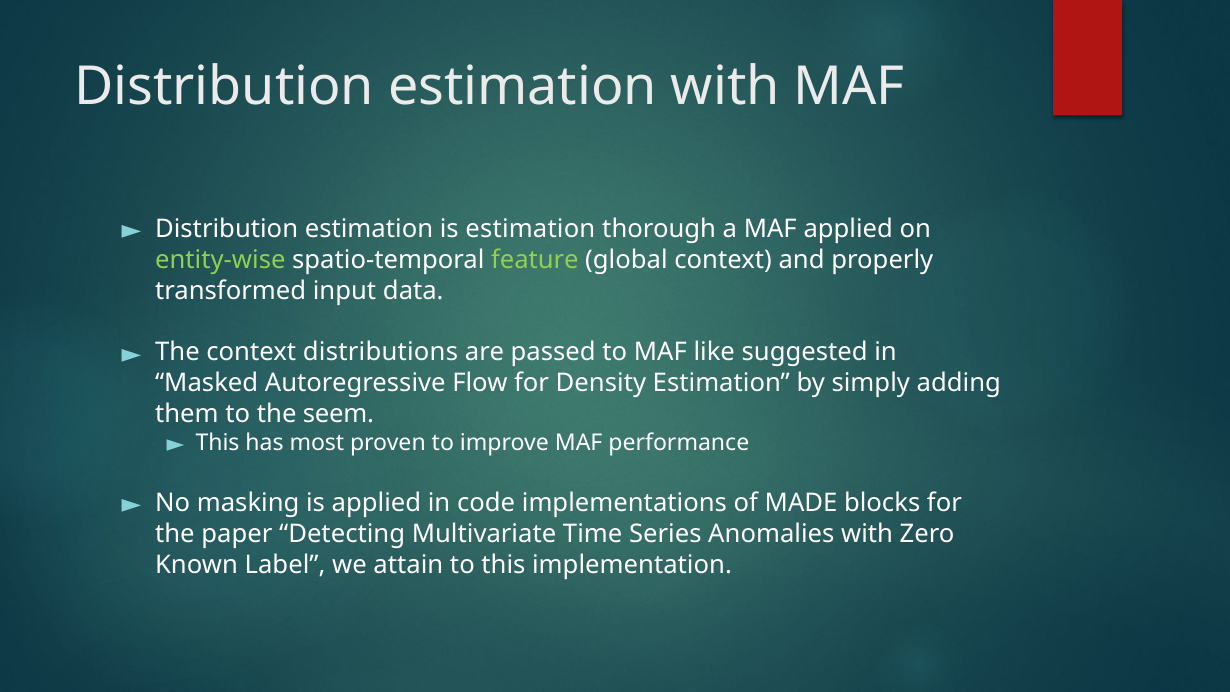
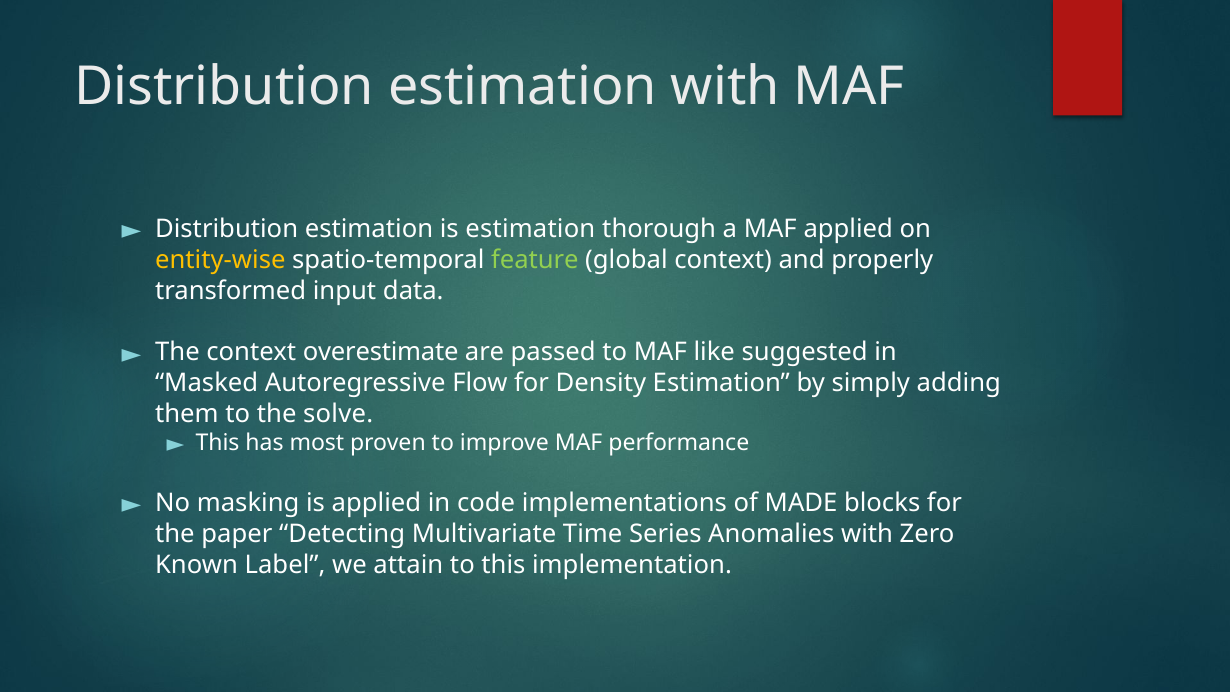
entity-wise colour: light green -> yellow
distributions: distributions -> overestimate
seem: seem -> solve
